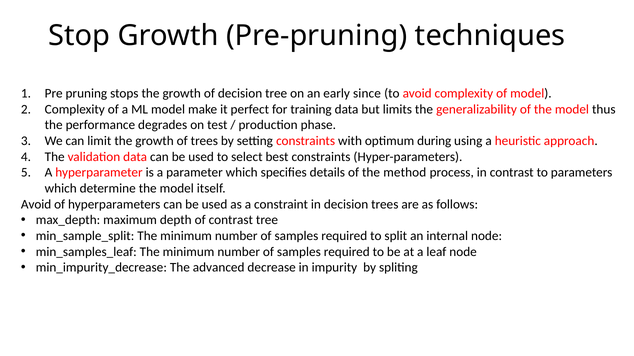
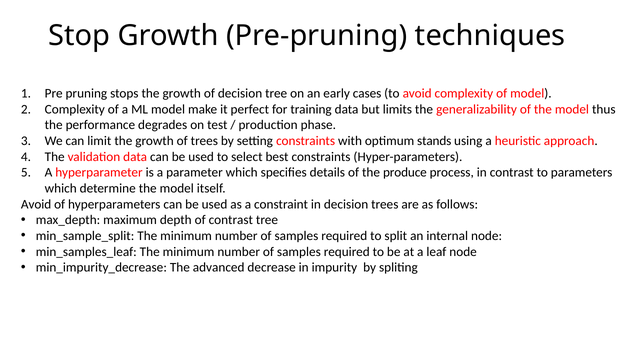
since: since -> cases
during: during -> stands
method: method -> produce
